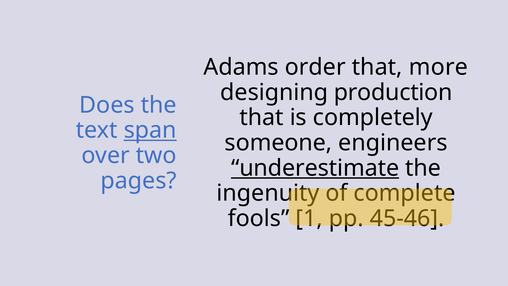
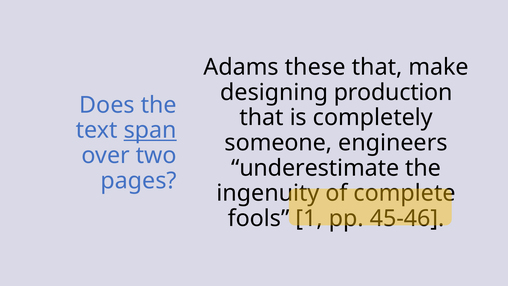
order: order -> these
more: more -> make
underestimate underline: present -> none
